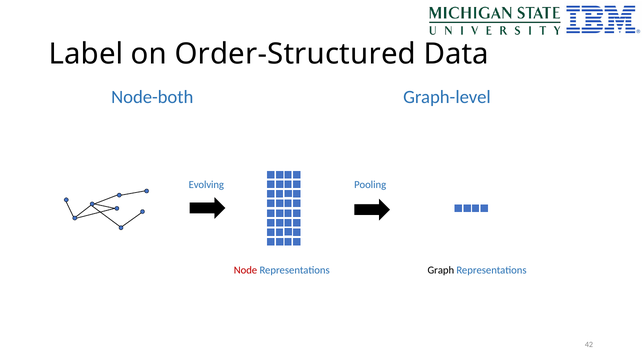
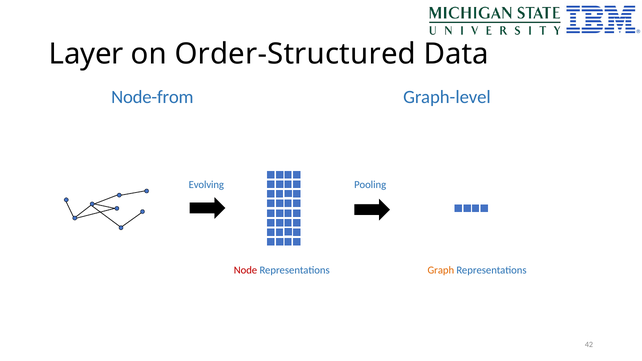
Label: Label -> Layer
Node-both: Node-both -> Node-from
Graph colour: black -> orange
